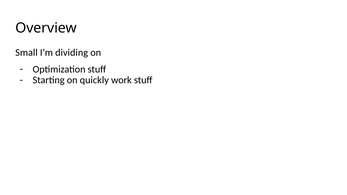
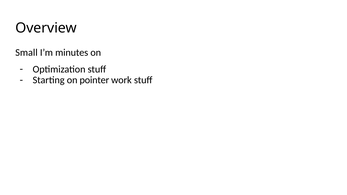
dividing: dividing -> minutes
quickly: quickly -> pointer
